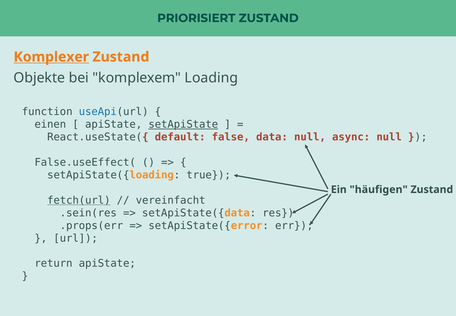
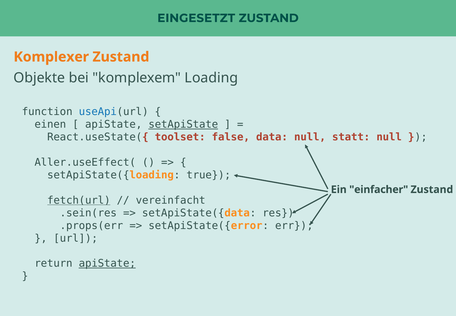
PRIORISIERT: PRIORISIERT -> EINGESETZT
Komplexer underline: present -> none
default: default -> toolset
async: async -> statt
False.useEffect(: False.useEffect( -> Aller.useEffect(
häufigen: häufigen -> einfacher
apiState at (107, 263) underline: none -> present
